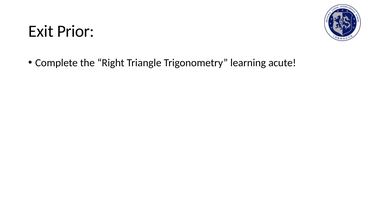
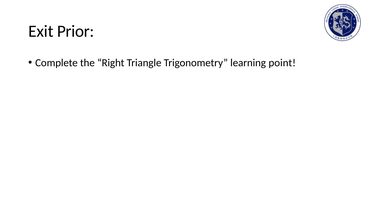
acute: acute -> point
